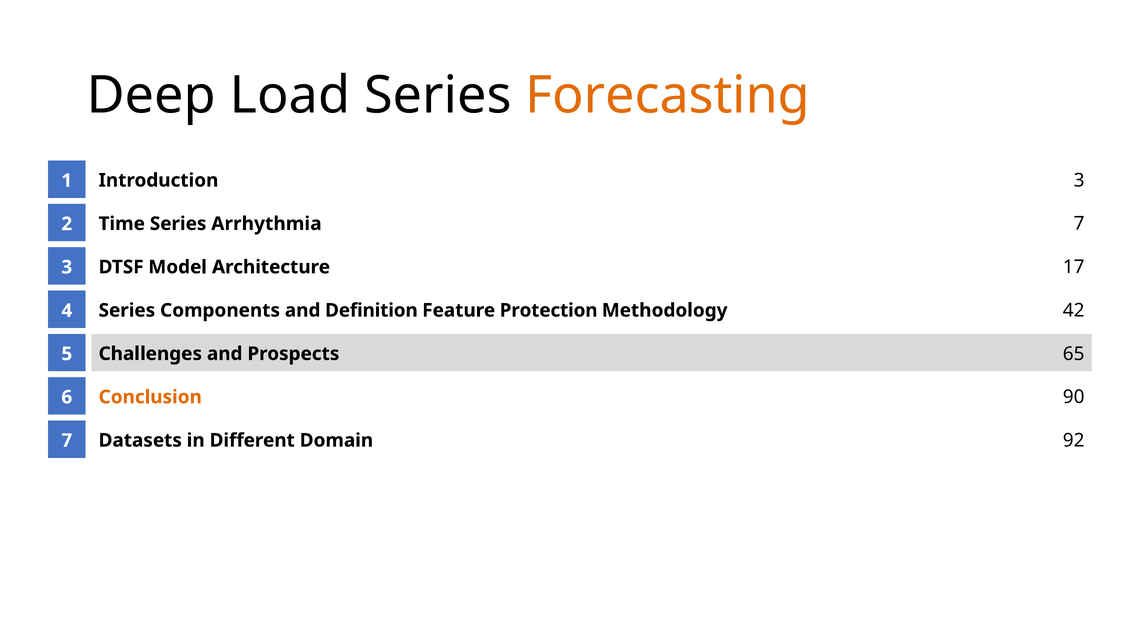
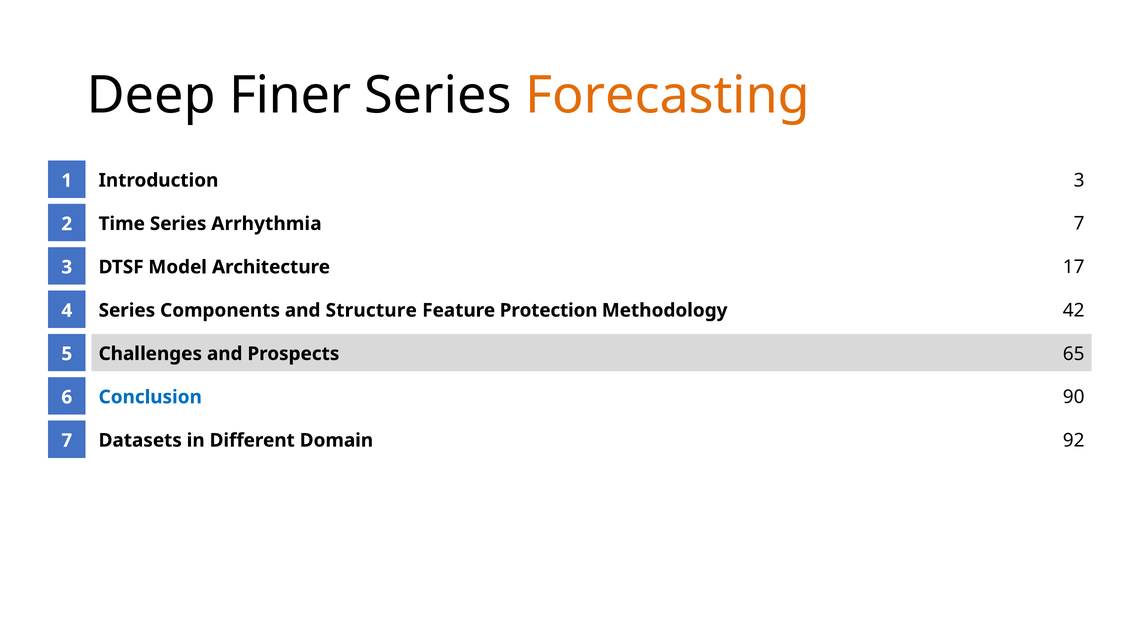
Load: Load -> Finer
Definition: Definition -> Structure
Conclusion colour: orange -> blue
